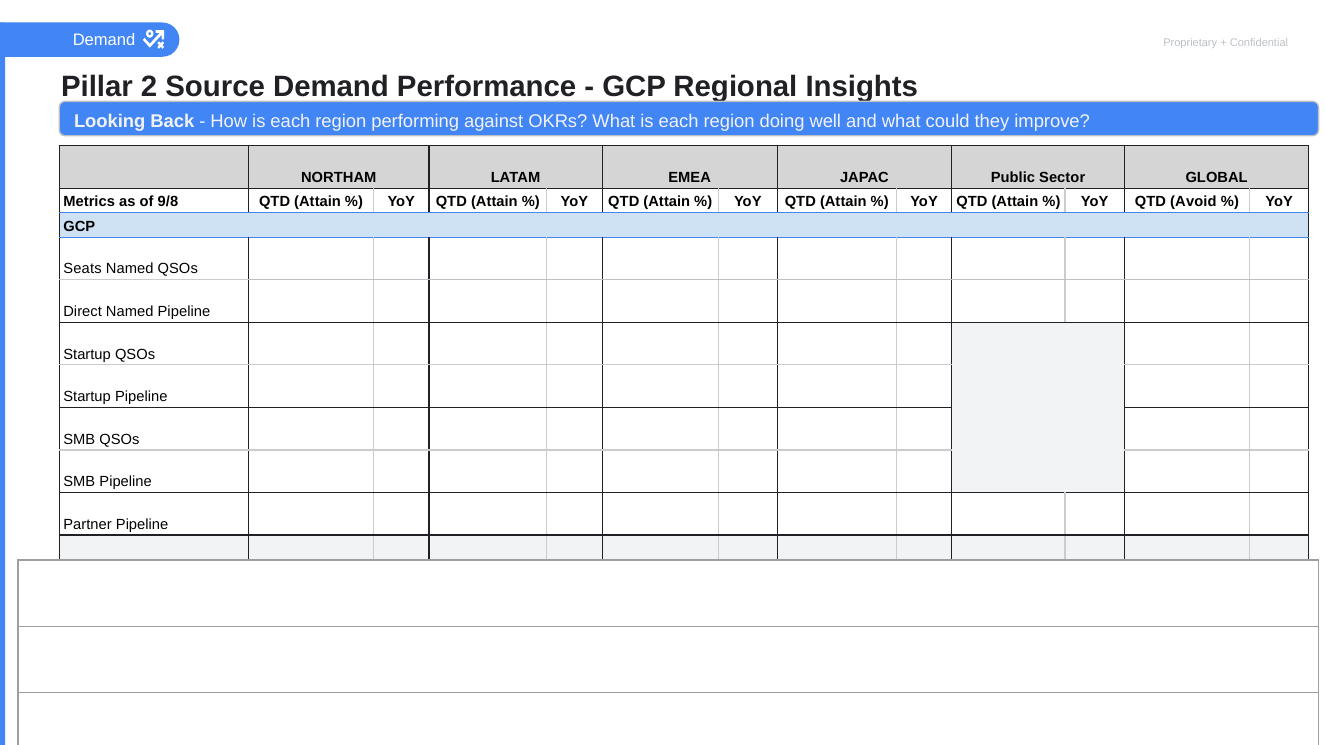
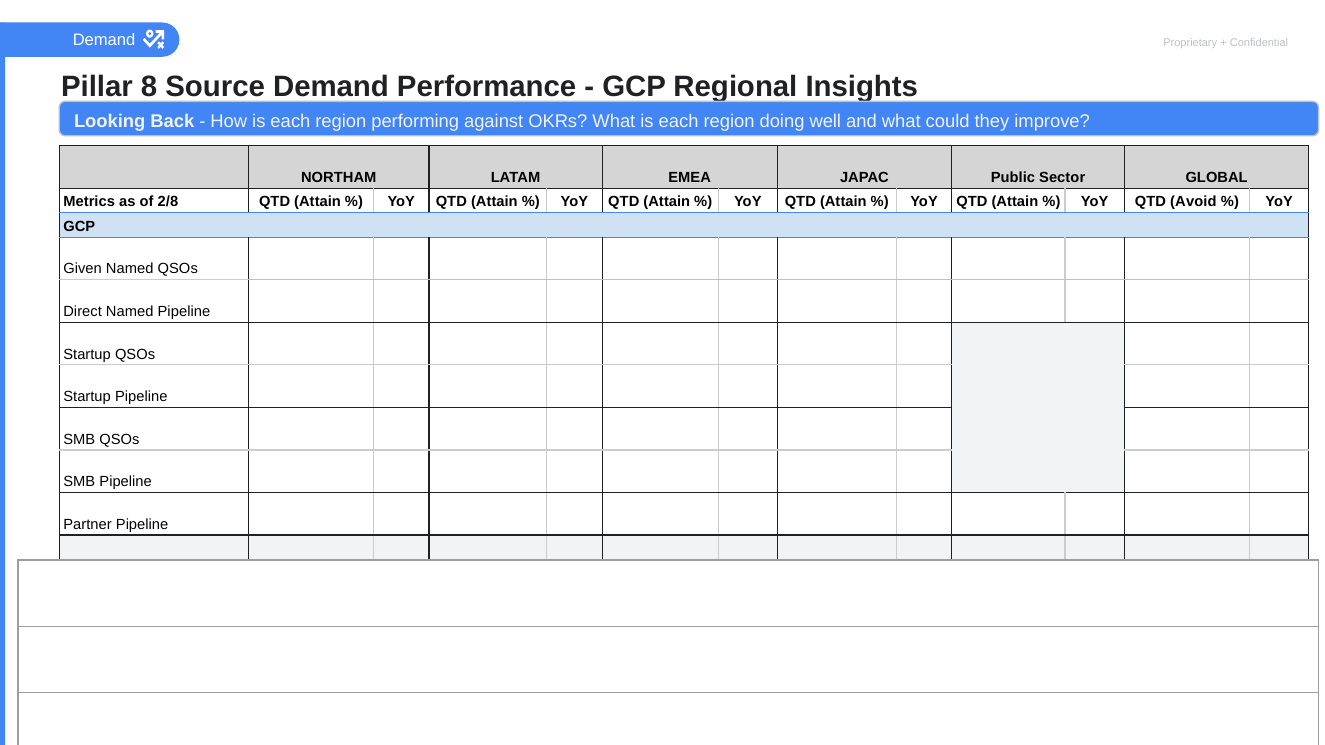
2: 2 -> 8
9/8: 9/8 -> 2/8
Seats: Seats -> Given
